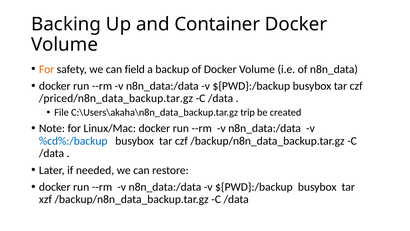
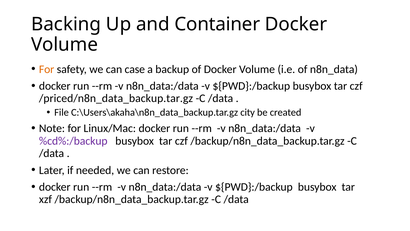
field: field -> case
trip: trip -> city
%cd%:/backup colour: blue -> purple
